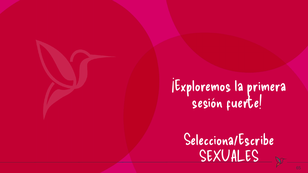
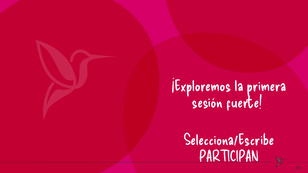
SEXUALES: SEXUALES -> PARTICIPAN
